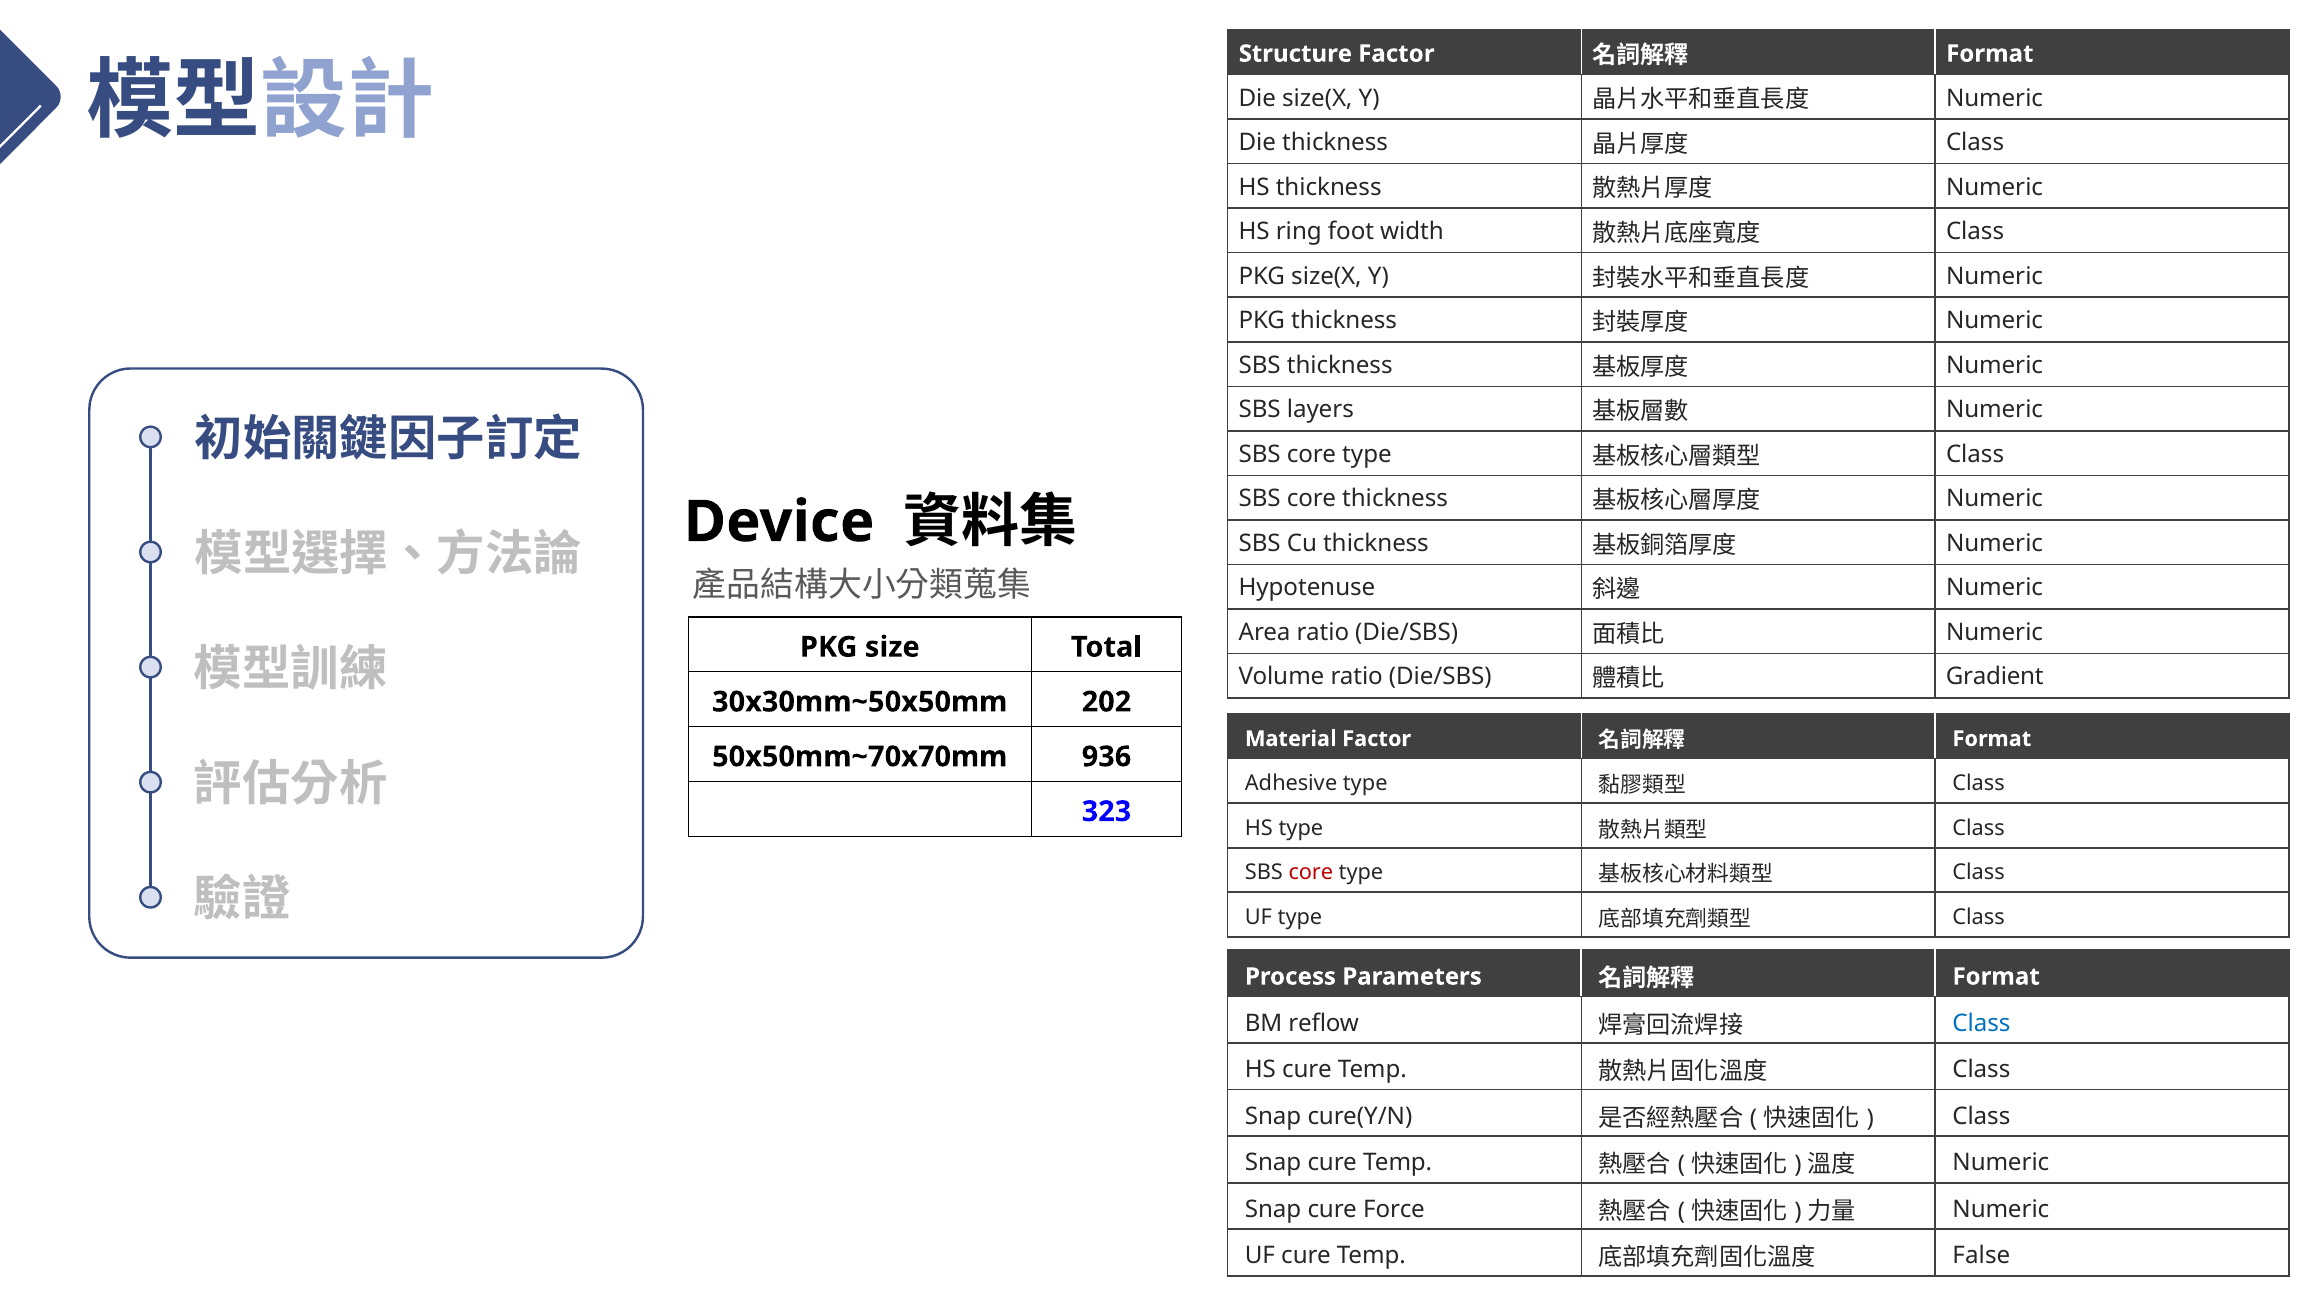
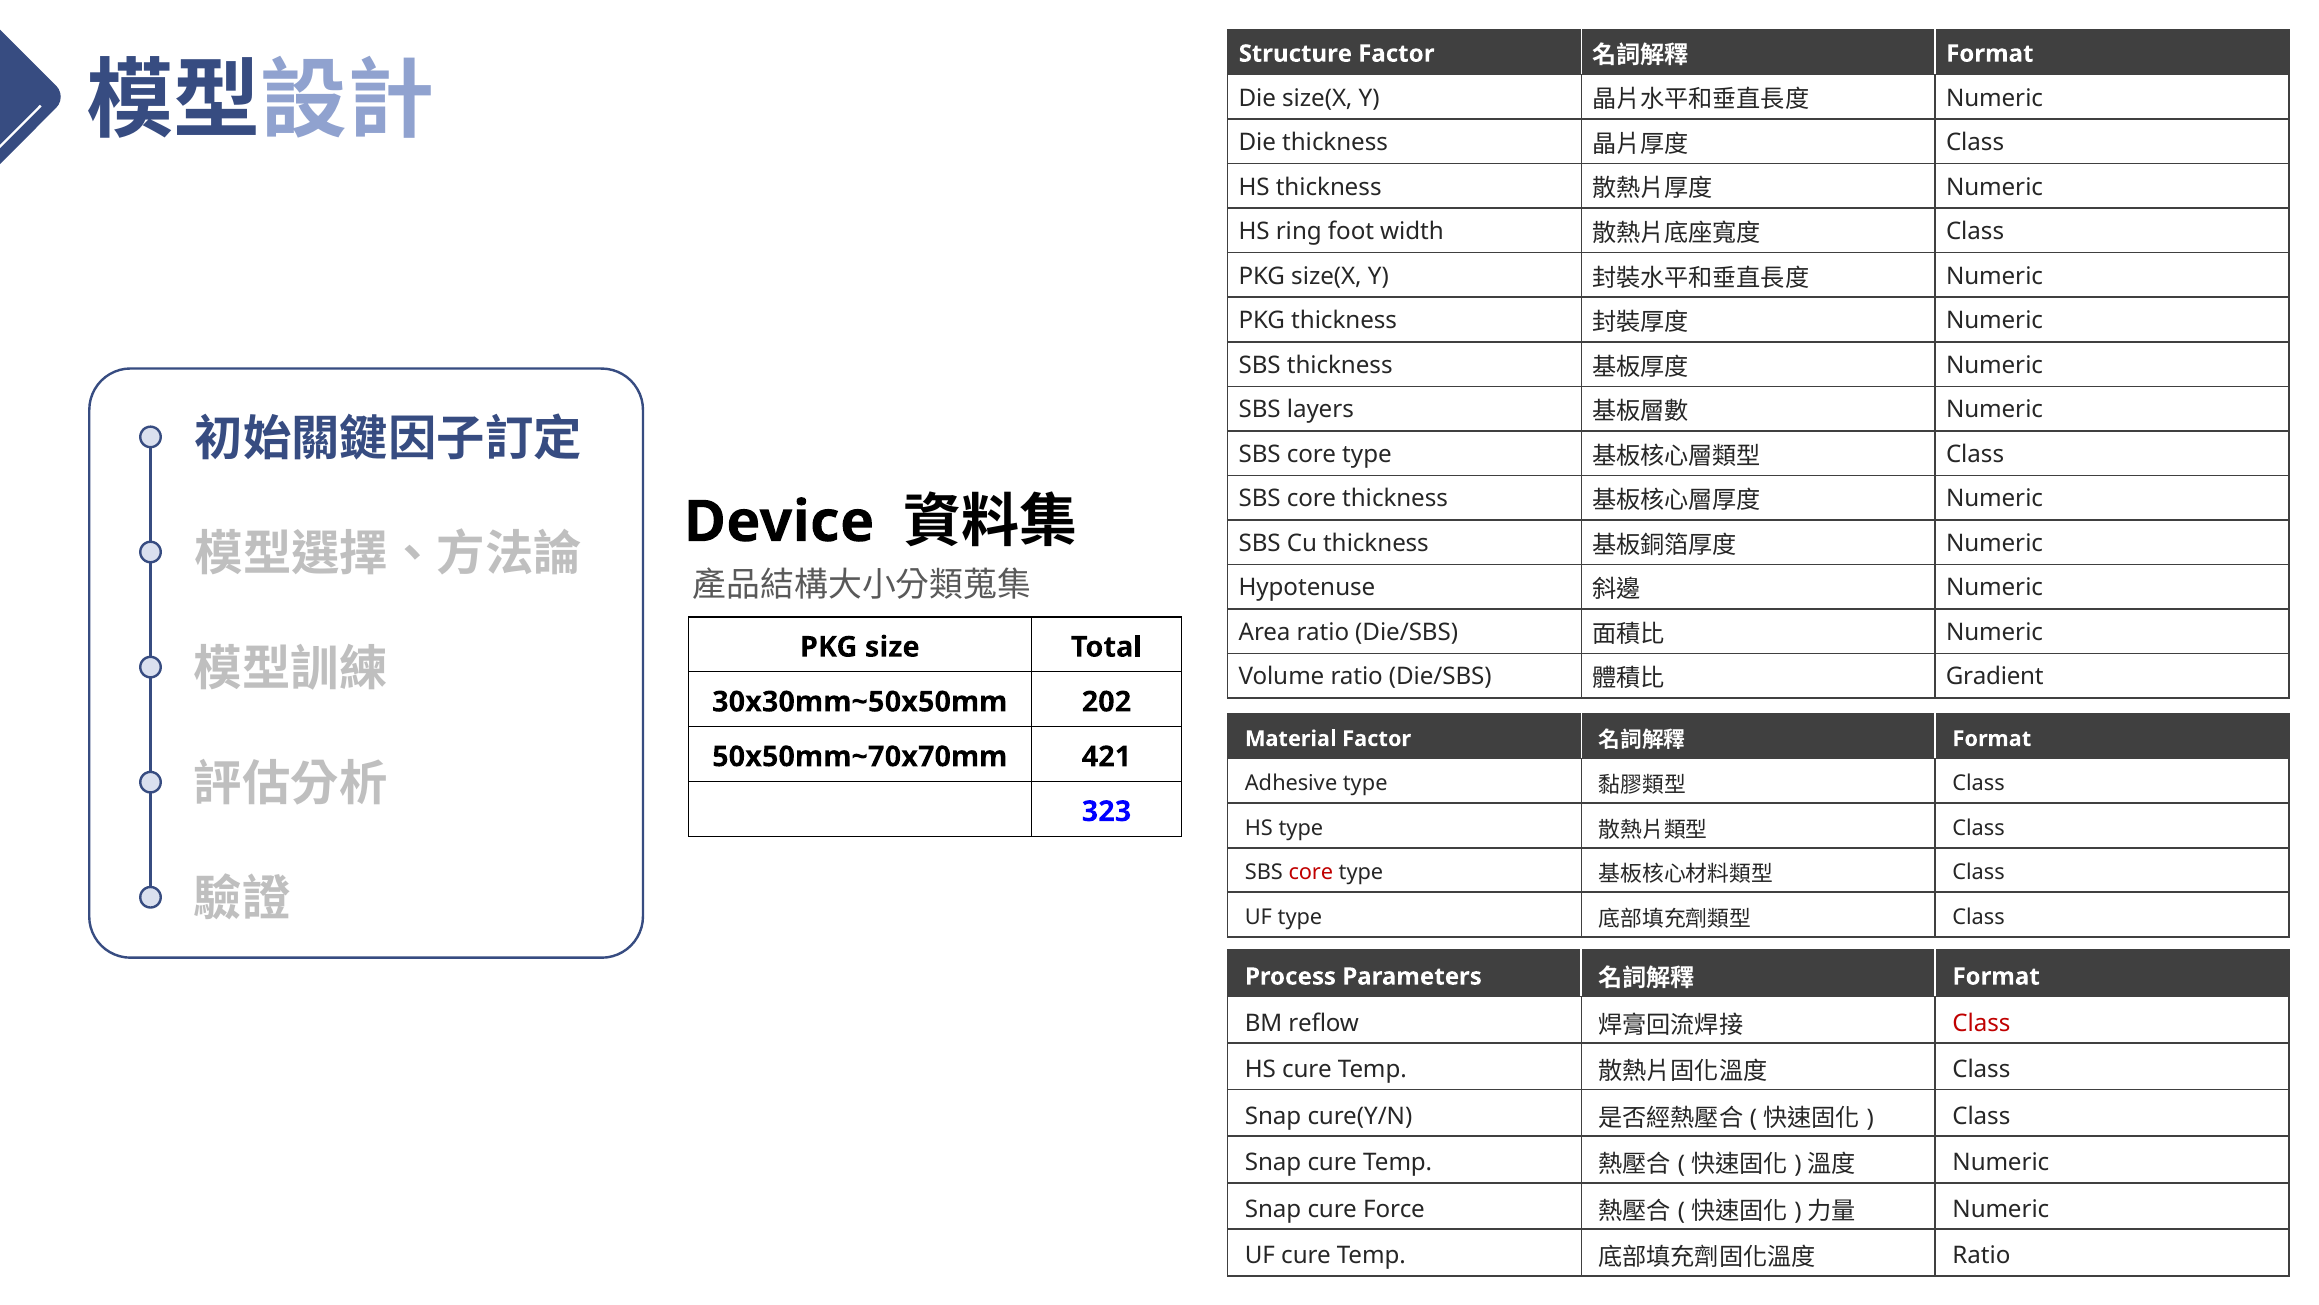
936: 936 -> 421
Class at (1981, 1023) colour: blue -> red
False at (1981, 1255): False -> Ratio
